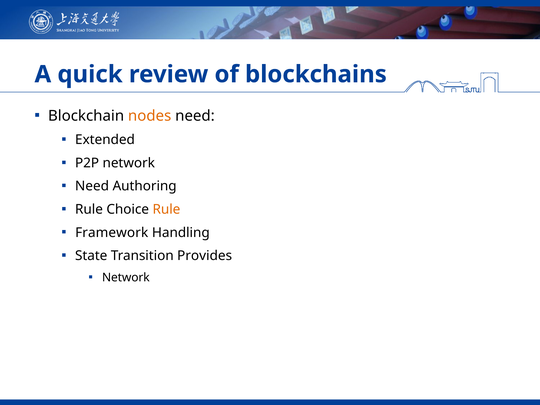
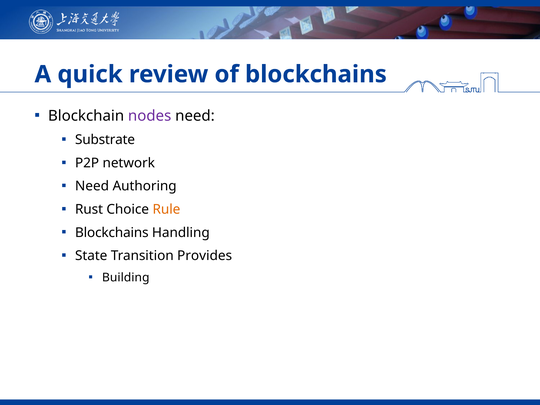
nodes colour: orange -> purple
Extended: Extended -> Substrate
Rule at (89, 209): Rule -> Rust
Framework at (112, 233): Framework -> Blockchains
Network at (126, 278): Network -> Building
